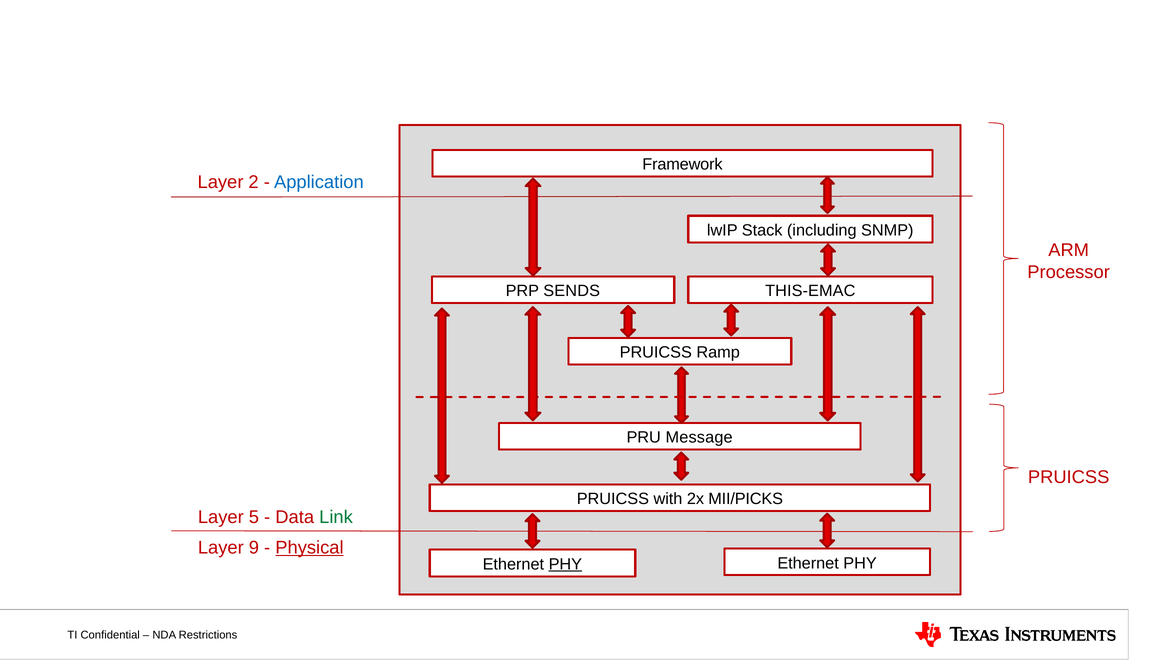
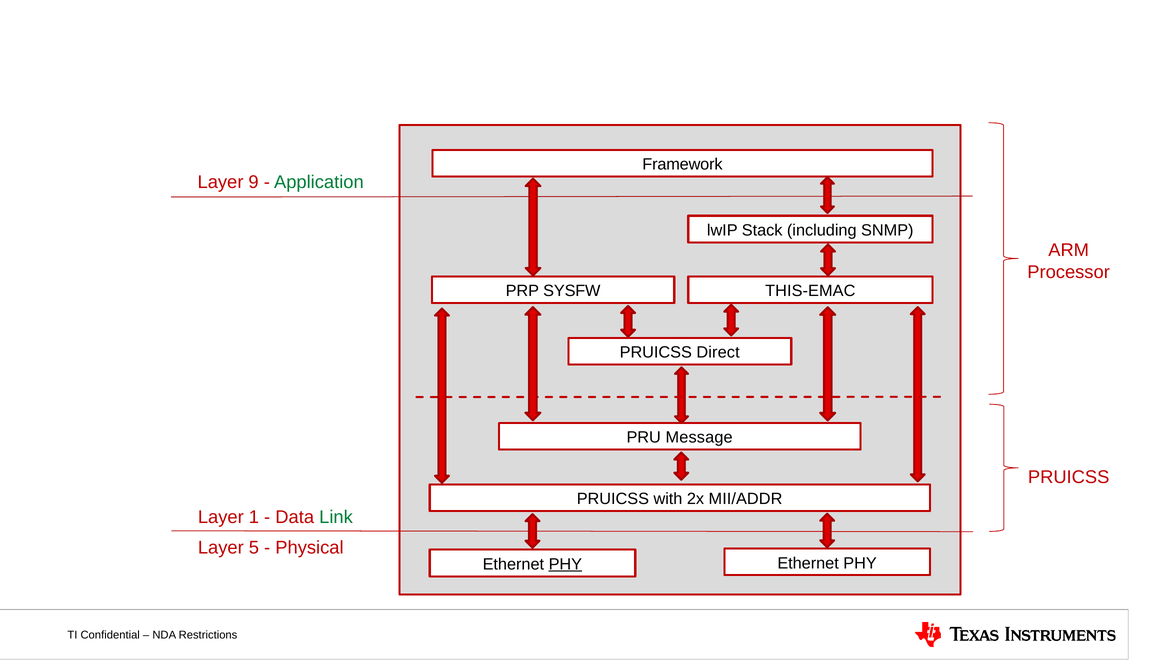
2: 2 -> 9
Application colour: blue -> green
SENDS: SENDS -> SYSFW
Ramp: Ramp -> Direct
MII/PICKS: MII/PICKS -> MII/ADDR
5: 5 -> 1
9: 9 -> 5
Physical underline: present -> none
